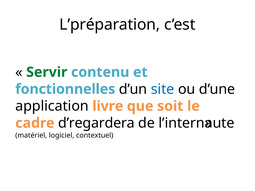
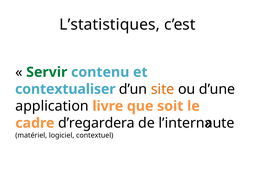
L’préparation: L’préparation -> L’statistiques
fonctionnelles: fonctionnelles -> contextualiser
site colour: blue -> orange
